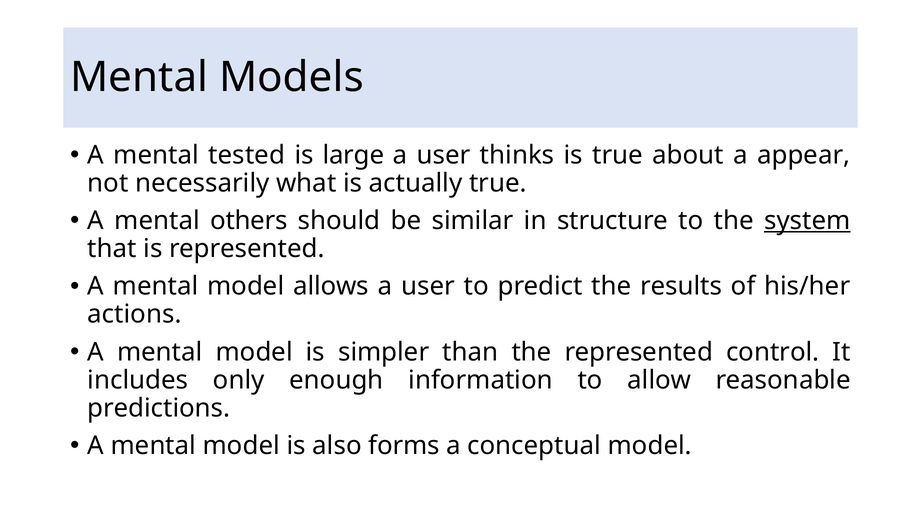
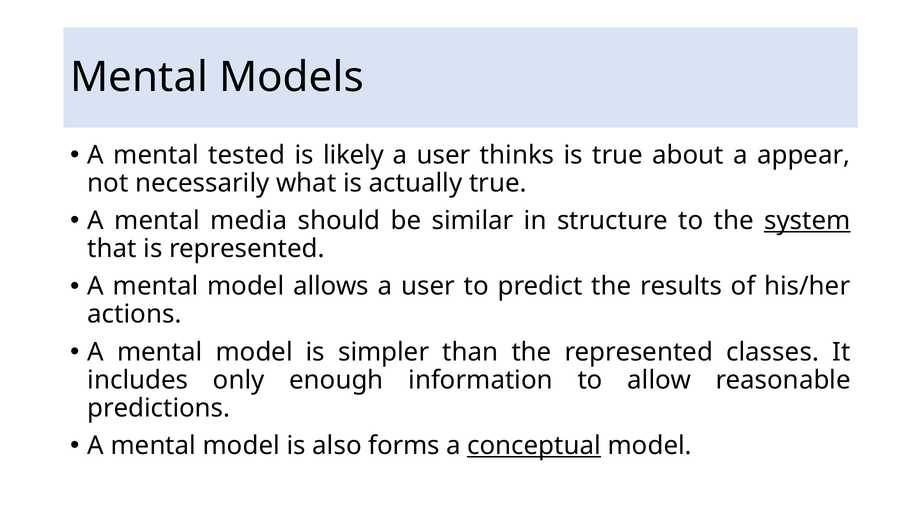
large: large -> likely
others: others -> media
control: control -> classes
conceptual underline: none -> present
